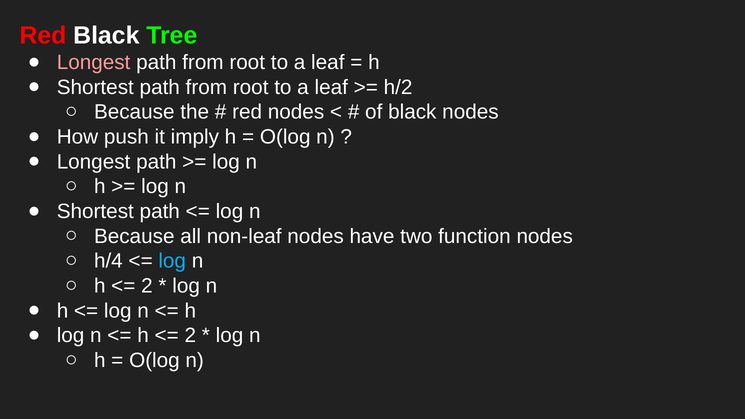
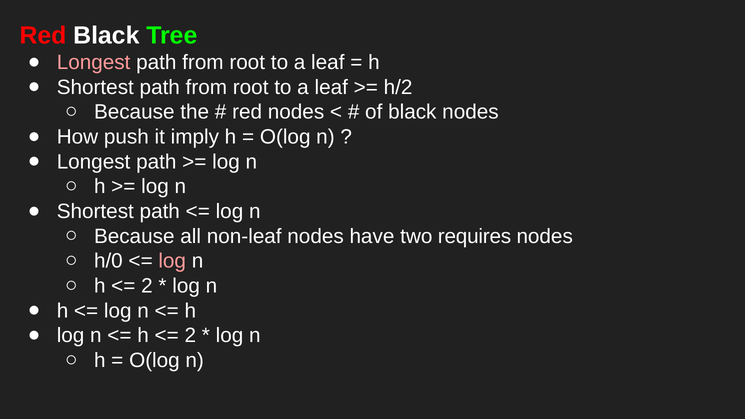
function: function -> requires
h/4: h/4 -> h/0
log at (172, 261) colour: light blue -> pink
